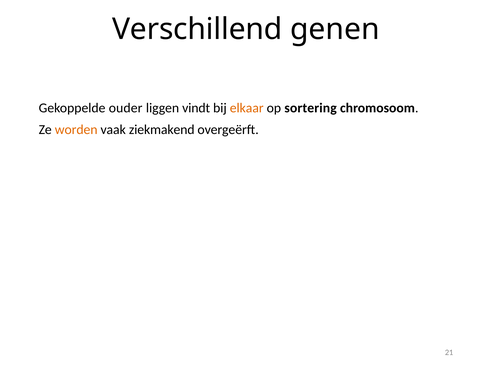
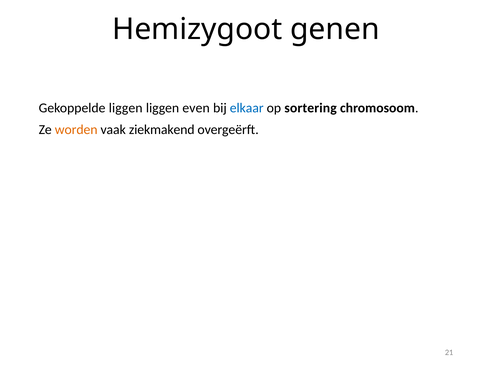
Verschillend: Verschillend -> Hemizygoot
Gekoppelde ouder: ouder -> liggen
vindt: vindt -> even
elkaar colour: orange -> blue
